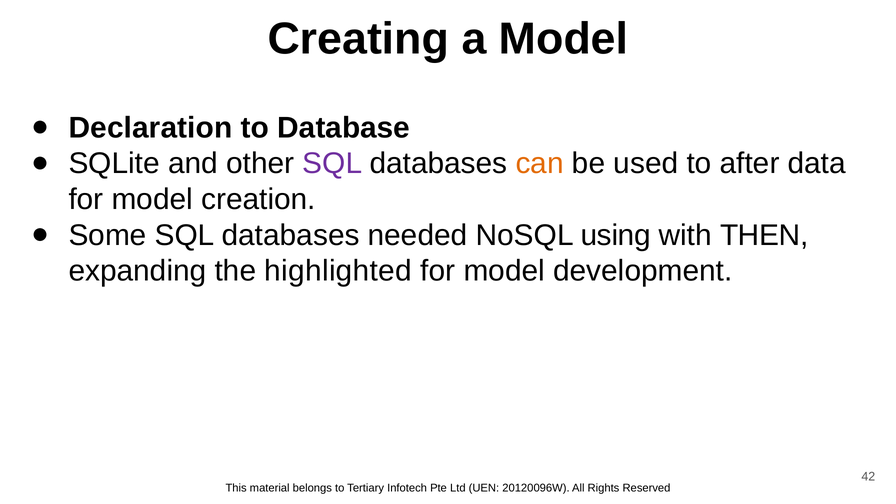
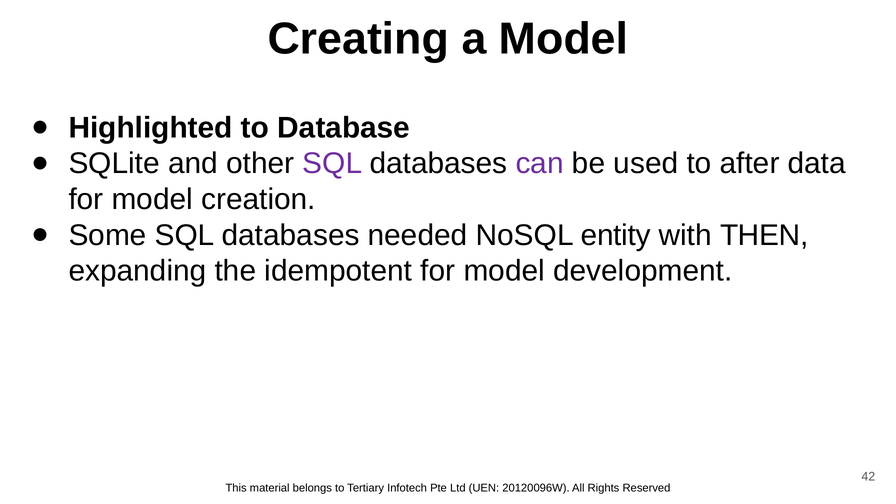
Declaration: Declaration -> Highlighted
can colour: orange -> purple
using: using -> entity
highlighted: highlighted -> idempotent
